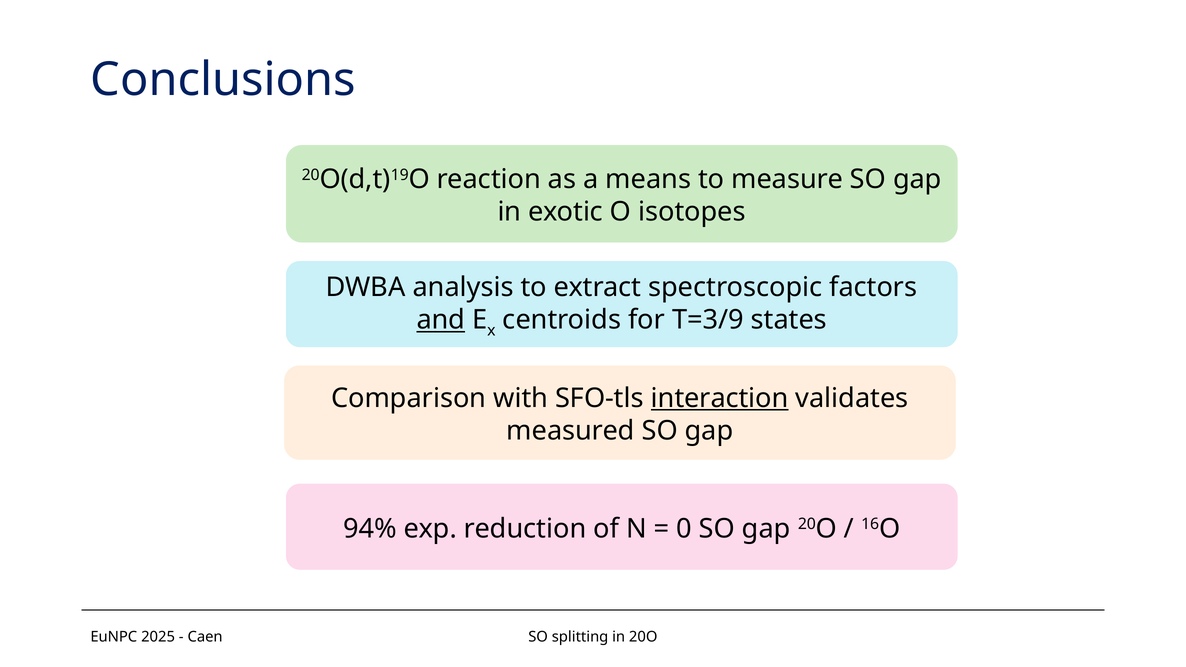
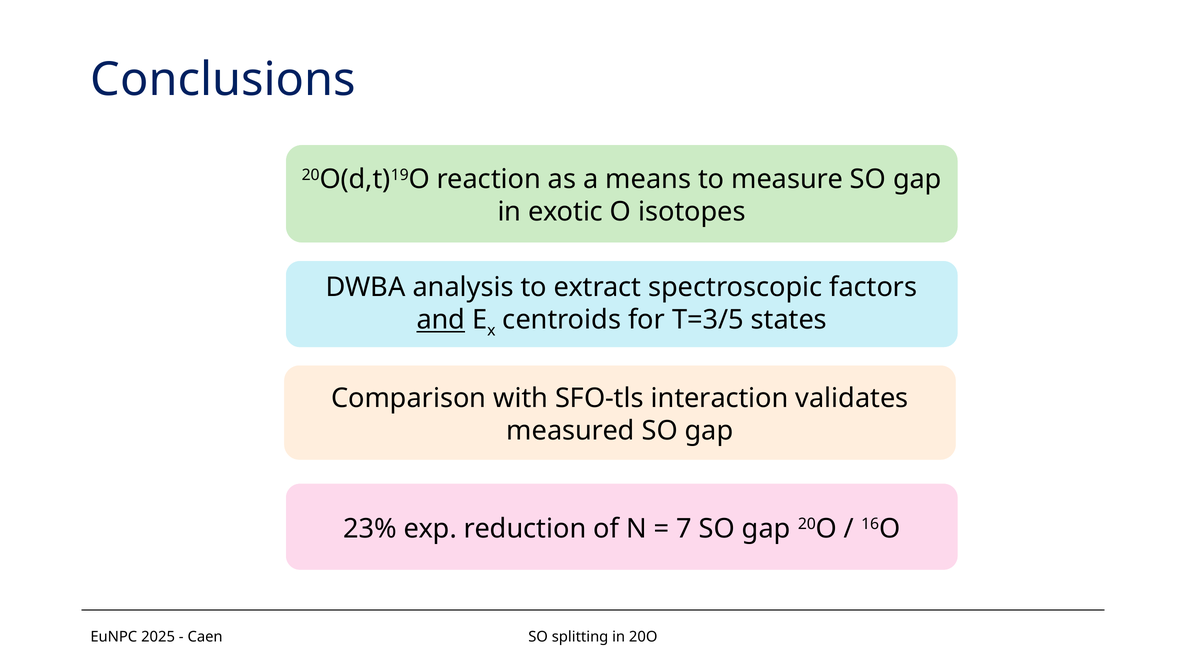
T=3/9: T=3/9 -> T=3/5
interaction underline: present -> none
94%: 94% -> 23%
0: 0 -> 7
